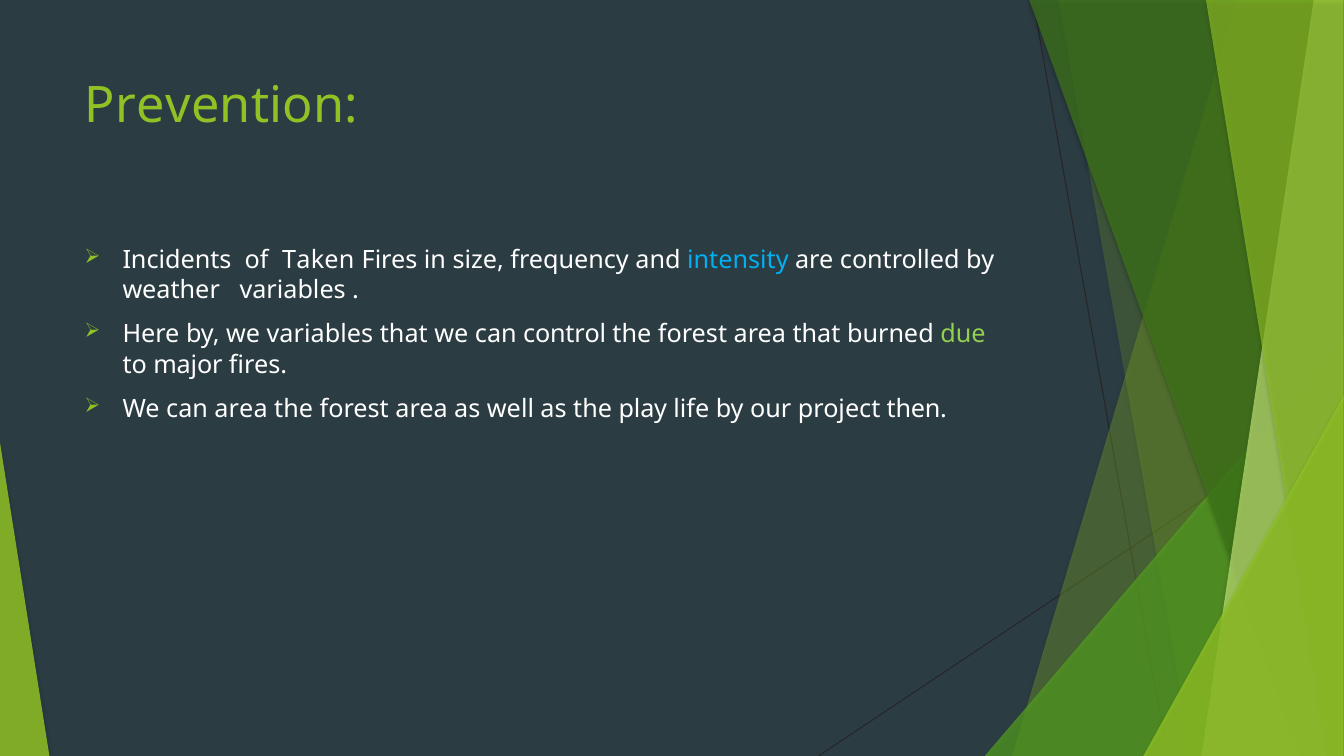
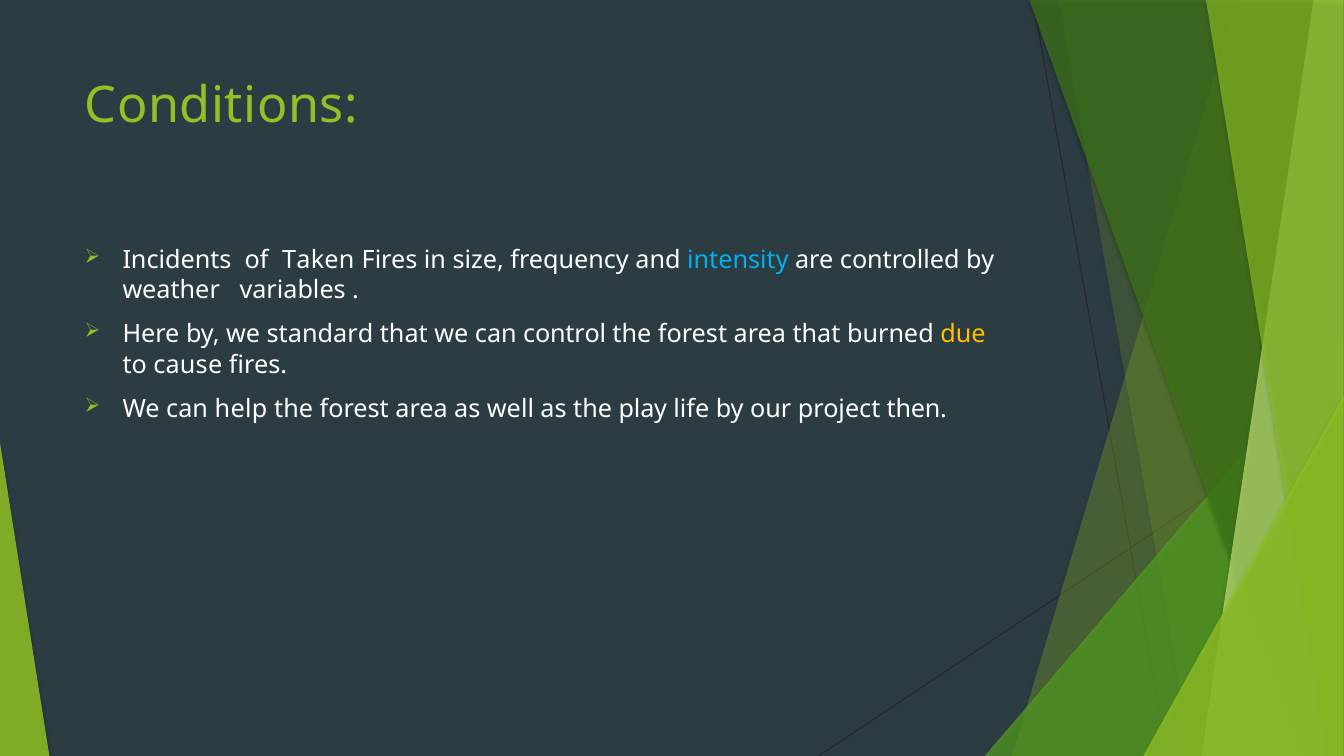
Prevention: Prevention -> Conditions
we variables: variables -> standard
due colour: light green -> yellow
major: major -> cause
can area: area -> help
